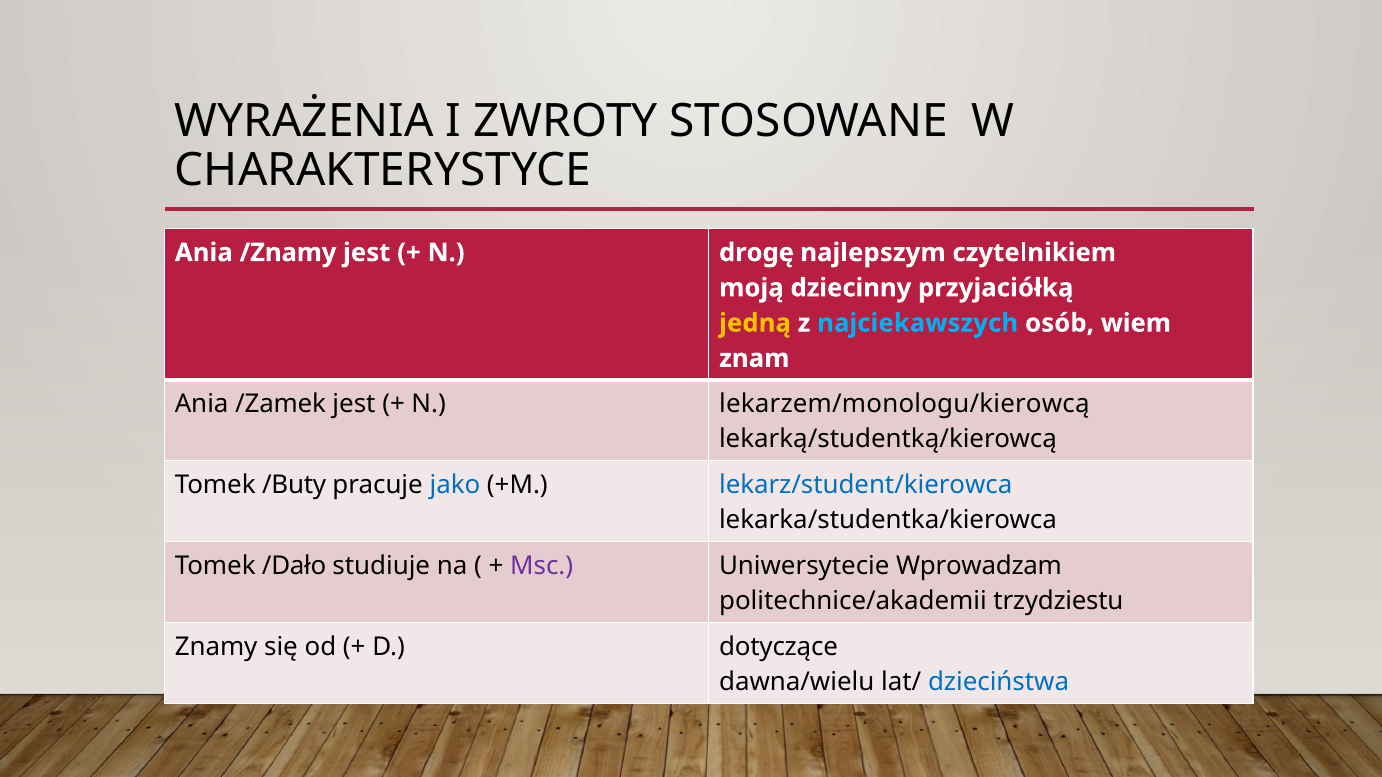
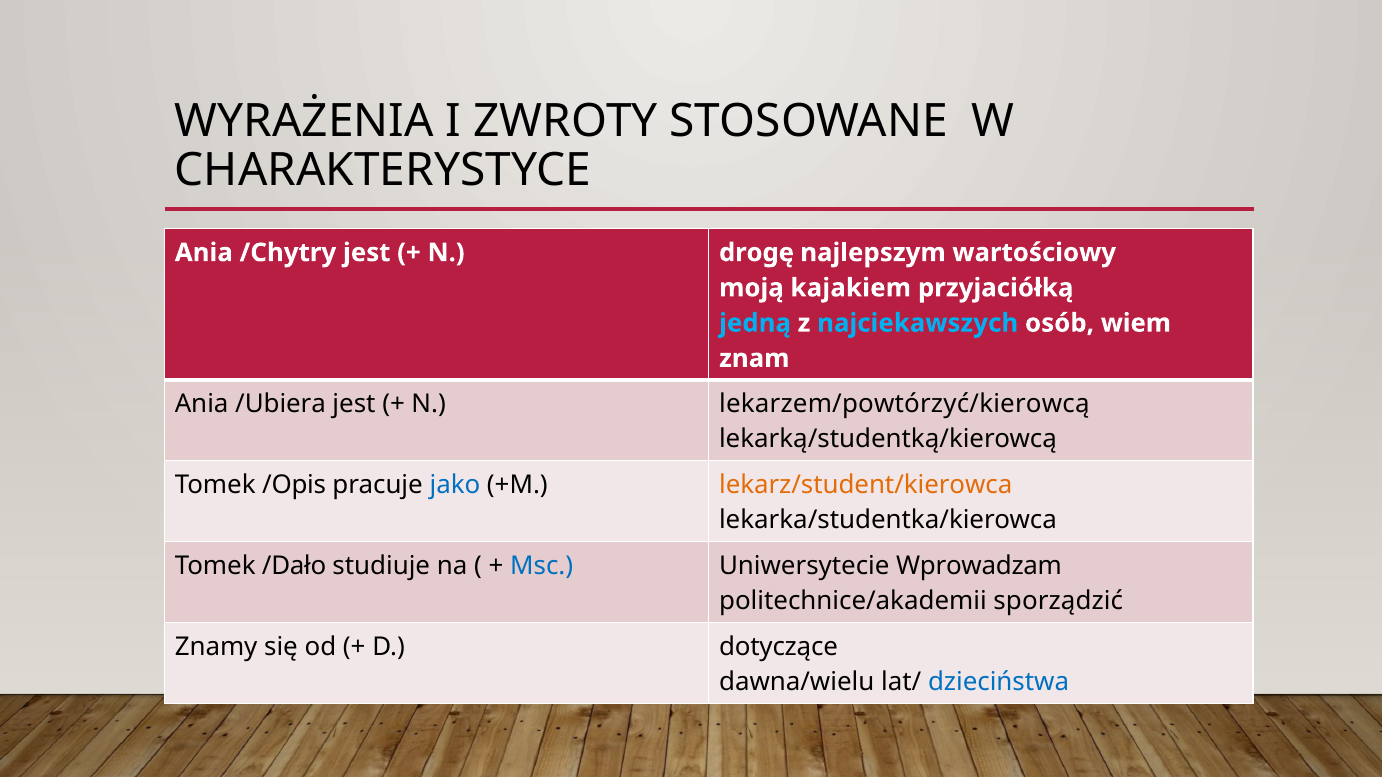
/Znamy: /Znamy -> /Chytry
czytelnikiem: czytelnikiem -> wartościowy
dziecinny: dziecinny -> kajakiem
jedną colour: yellow -> light blue
/Zamek: /Zamek -> /Ubiera
lekarzem/monologu/kierowcą: lekarzem/monologu/kierowcą -> lekarzem/powtórzyć/kierowcą
/Buty: /Buty -> /Opis
lekarz/student/kierowca colour: blue -> orange
Msc colour: purple -> blue
trzydziestu: trzydziestu -> sporządzić
